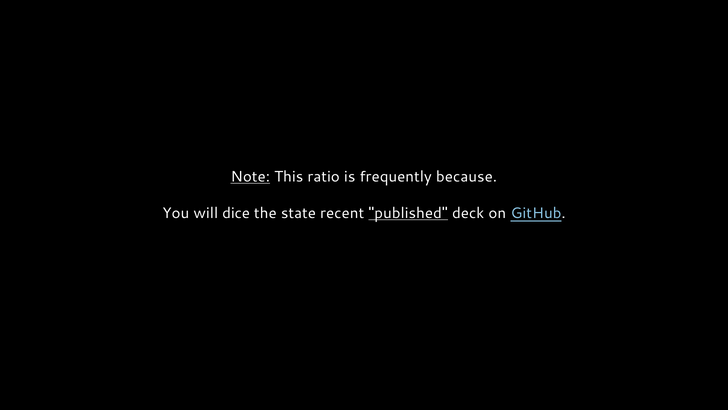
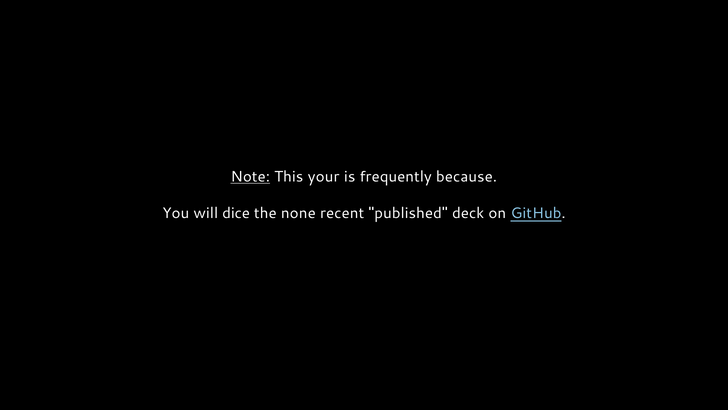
ratio: ratio -> your
state: state -> none
published underline: present -> none
